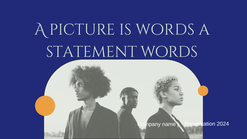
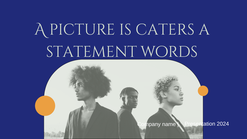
is words: words -> caters
